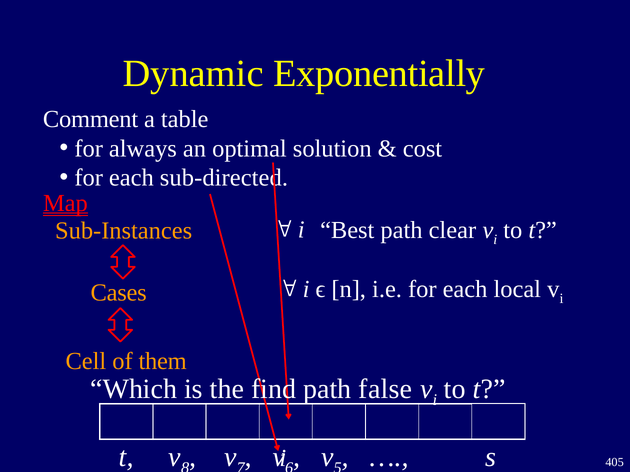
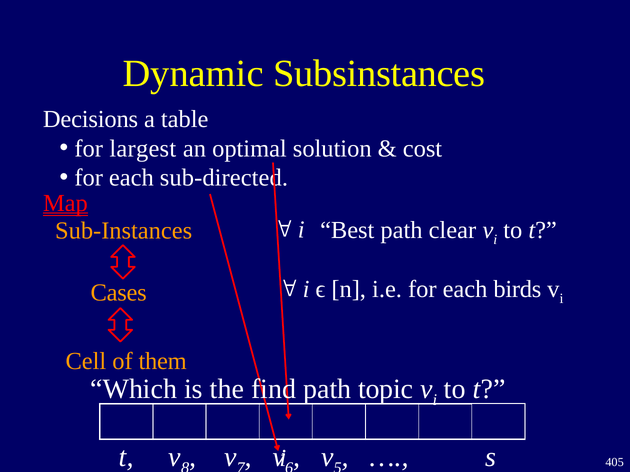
Exponentially: Exponentially -> Subsinstances
Comment: Comment -> Decisions
always: always -> largest
local: local -> birds
false: false -> topic
